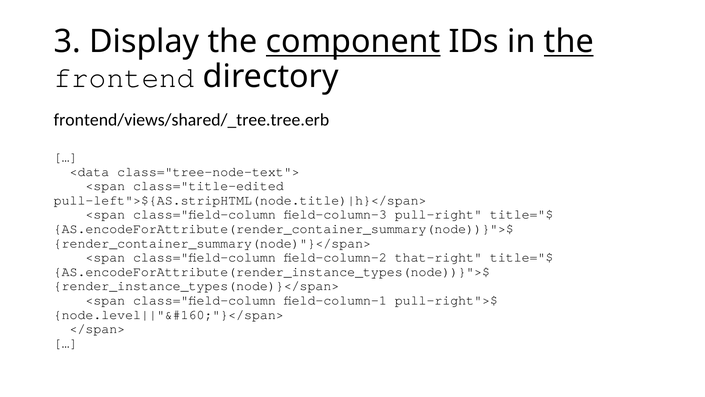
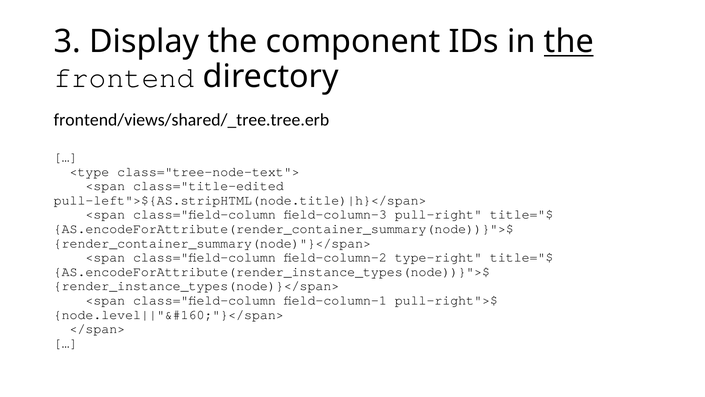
component underline: present -> none
<data: <data -> <type
that-right: that-right -> type-right
